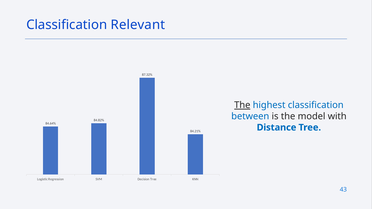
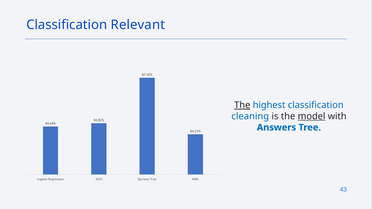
between: between -> cleaning
model underline: none -> present
Distance: Distance -> Answers
